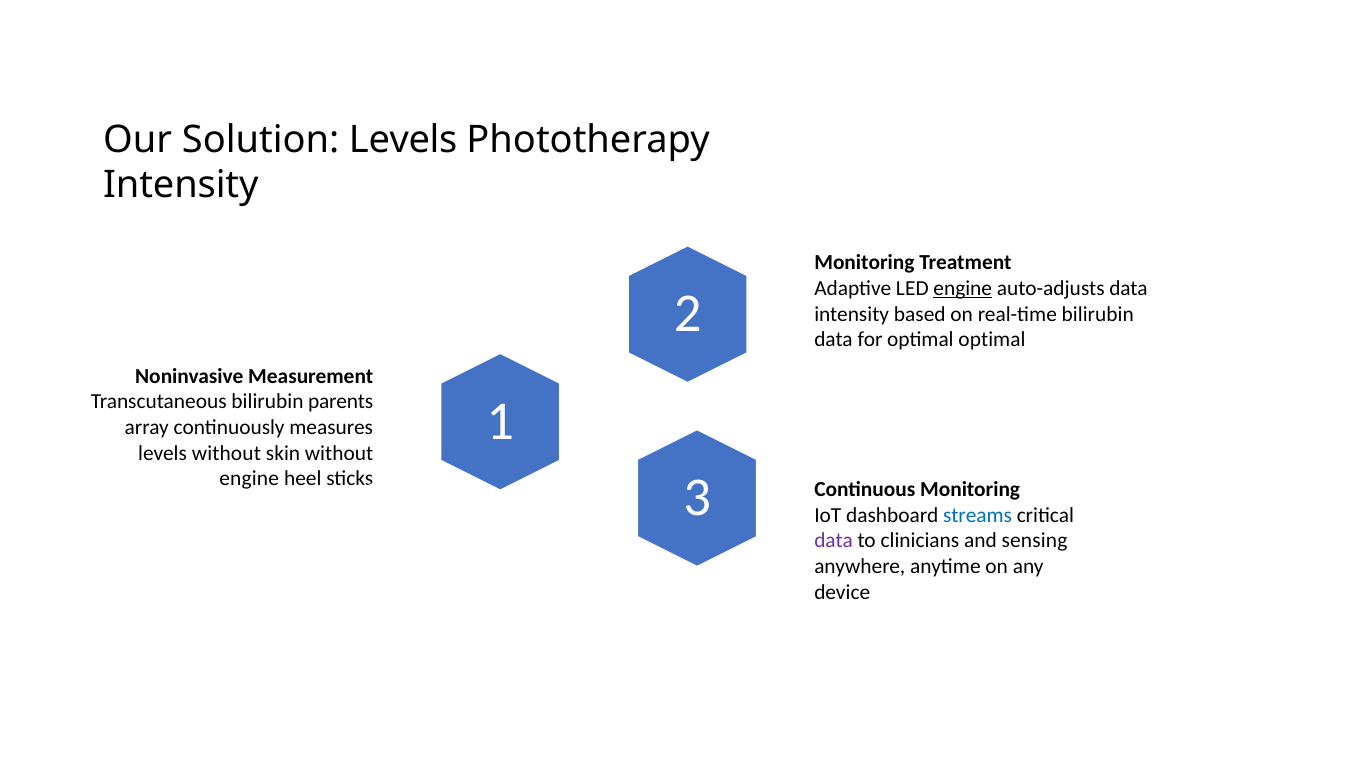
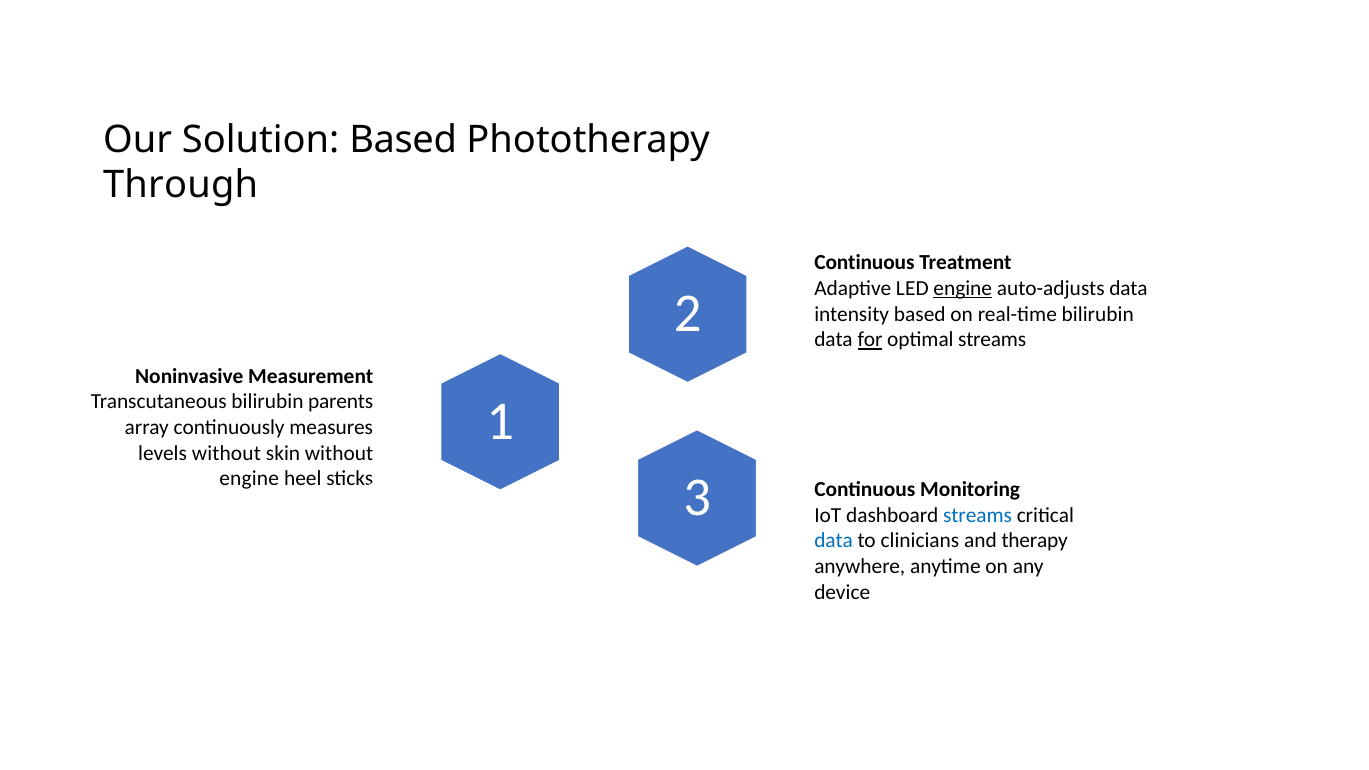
Solution Levels: Levels -> Based
Intensity at (181, 185): Intensity -> Through
Monitoring at (864, 263): Monitoring -> Continuous
for underline: none -> present
optimal optimal: optimal -> streams
data at (834, 541) colour: purple -> blue
sensing: sensing -> therapy
